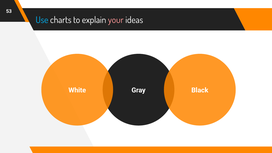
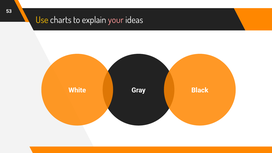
Use colour: light blue -> yellow
